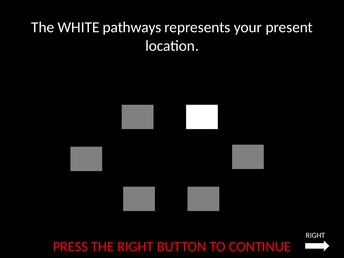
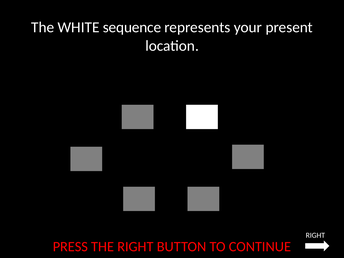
pathways: pathways -> sequence
